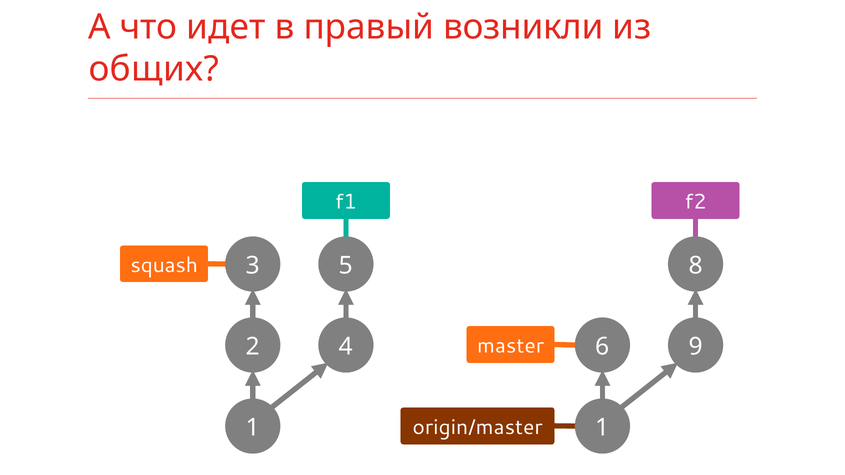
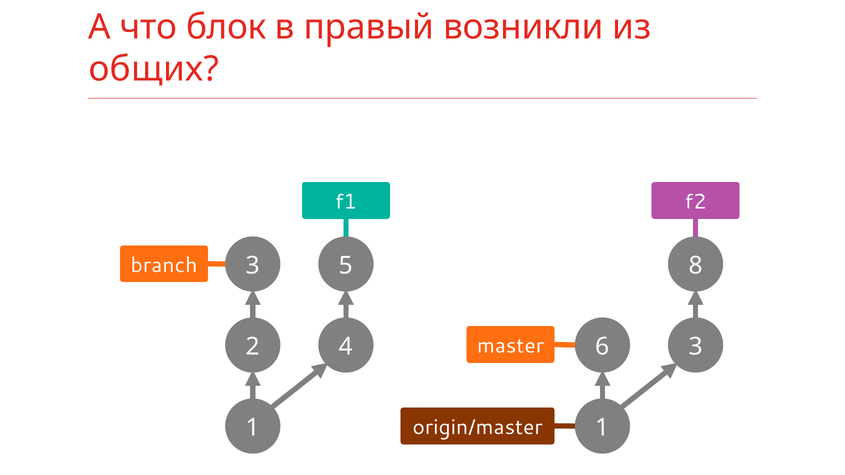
идет: идет -> блок
squash: squash -> branch
master 9: 9 -> 3
